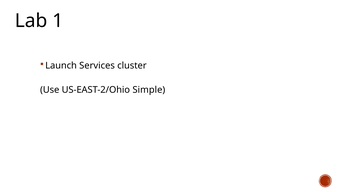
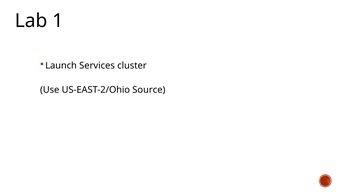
Simple: Simple -> Source
